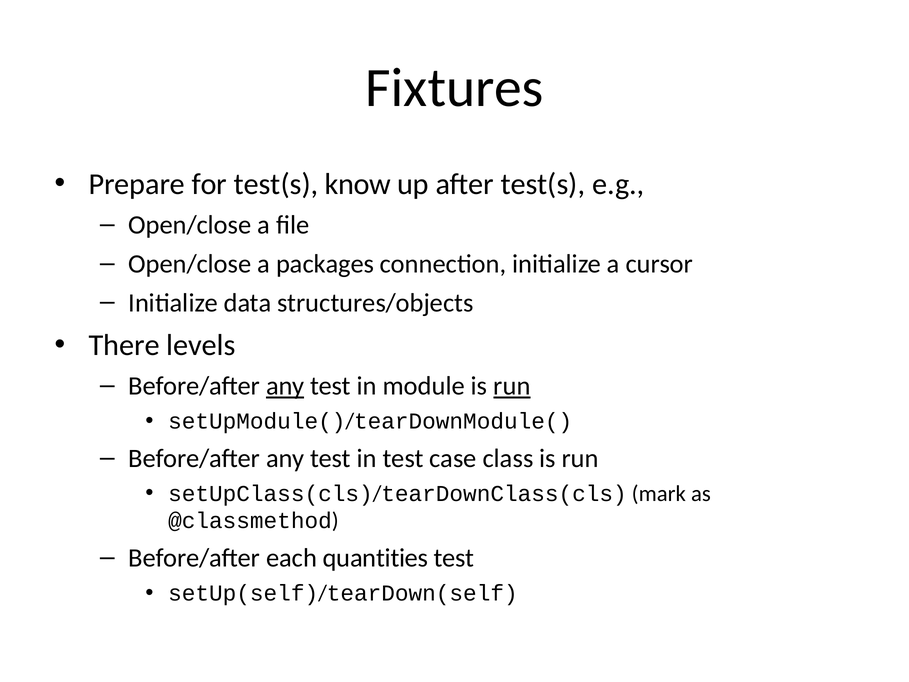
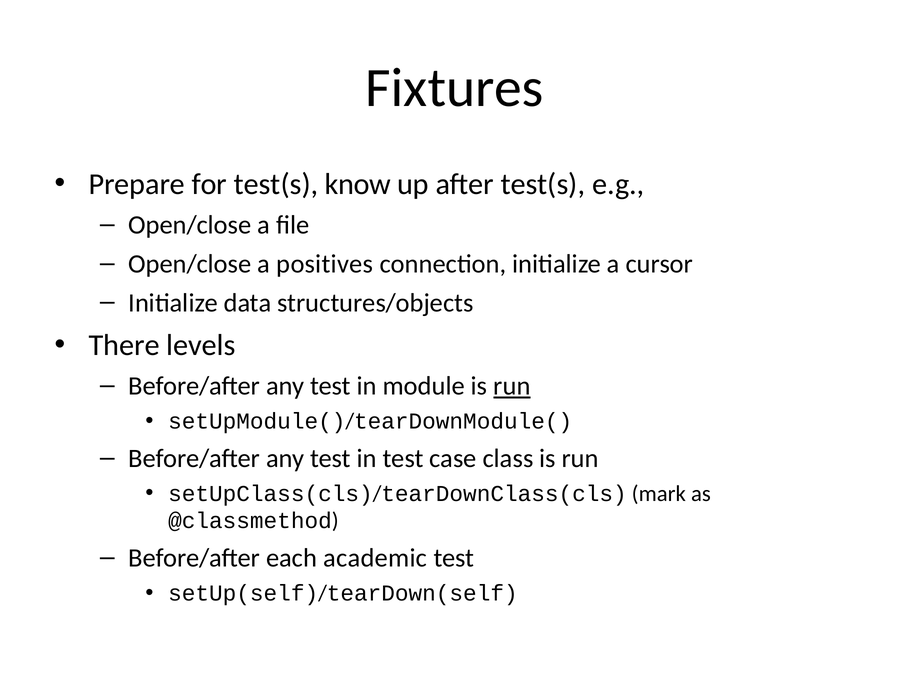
packages: packages -> positives
any at (285, 386) underline: present -> none
quantities: quantities -> academic
